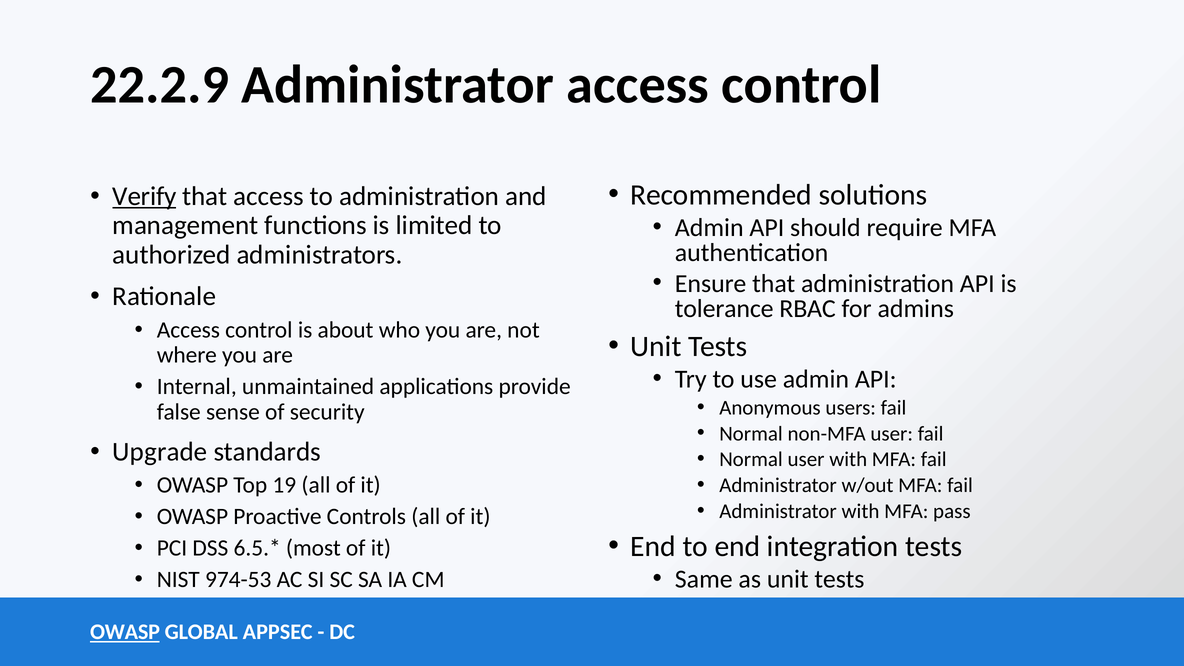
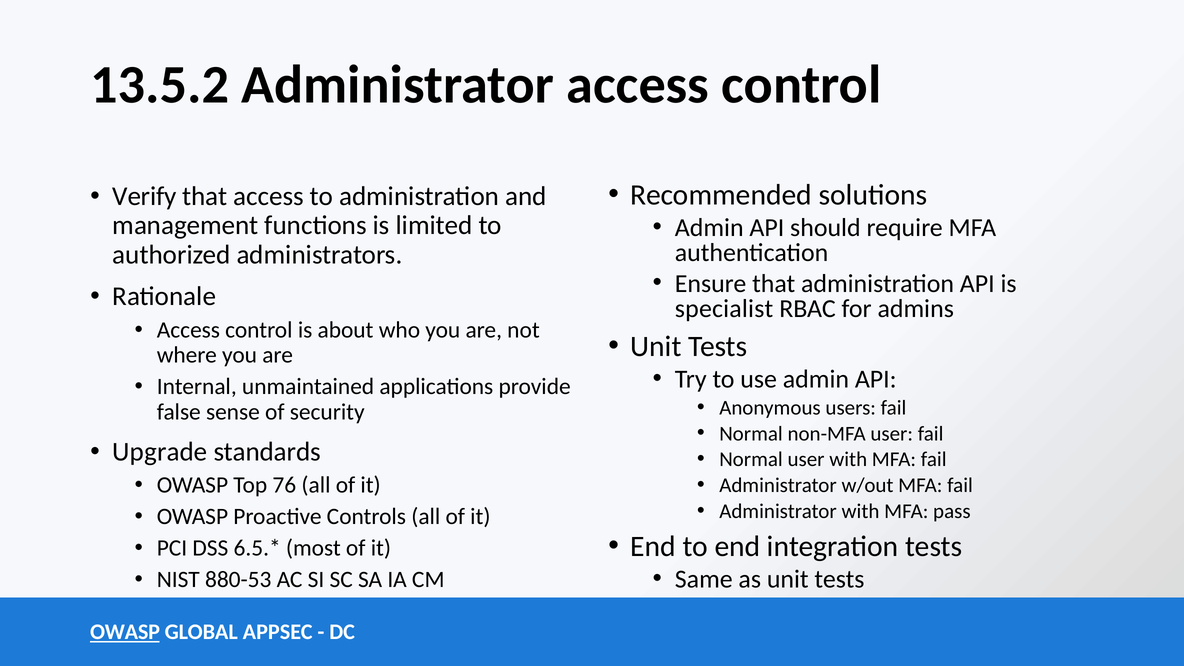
22.2.9: 22.2.9 -> 13.5.2
Verify underline: present -> none
tolerance: tolerance -> specialist
19: 19 -> 76
974-53: 974-53 -> 880-53
